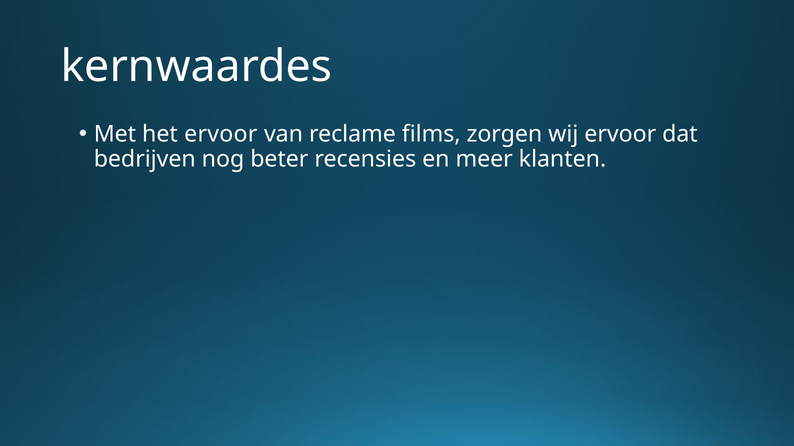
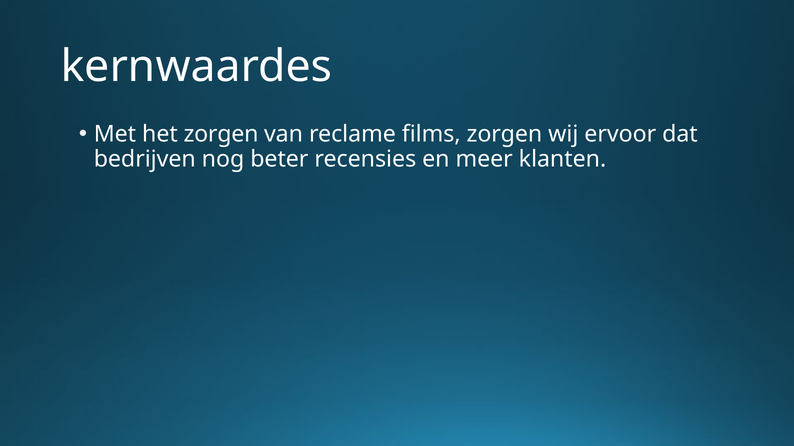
het ervoor: ervoor -> zorgen
